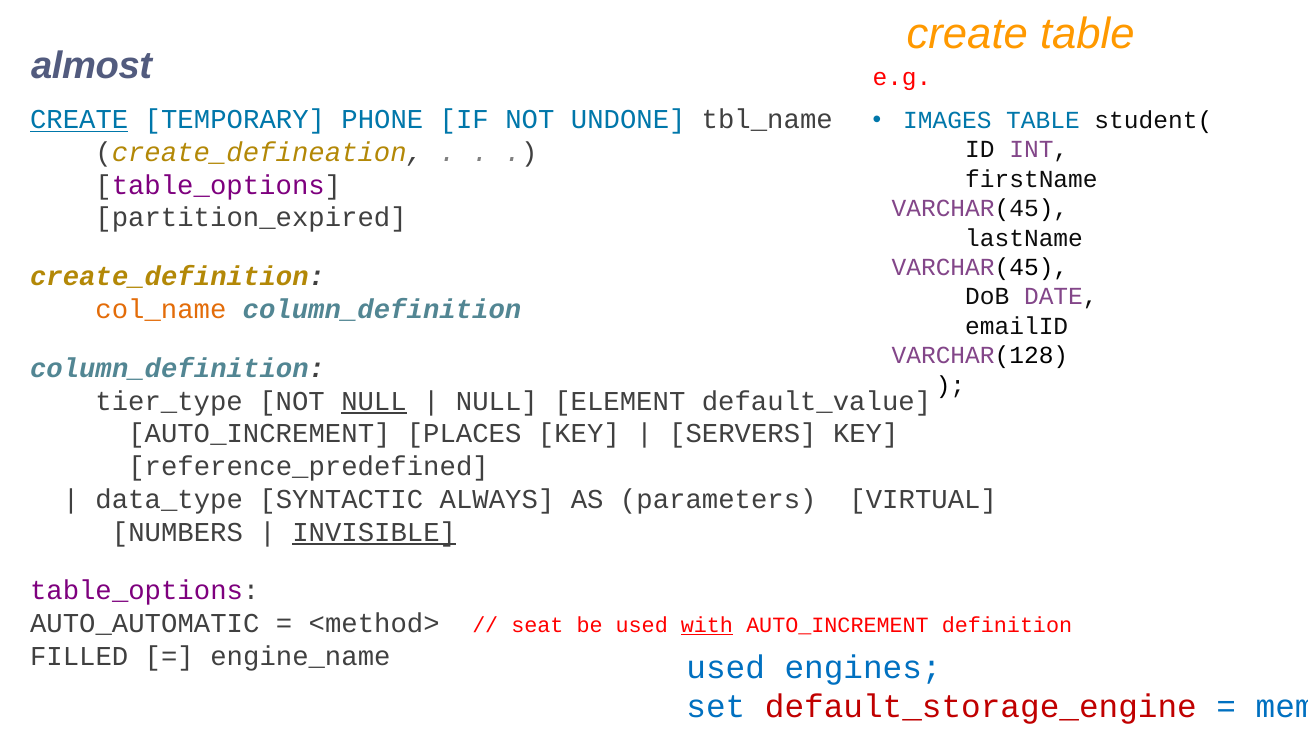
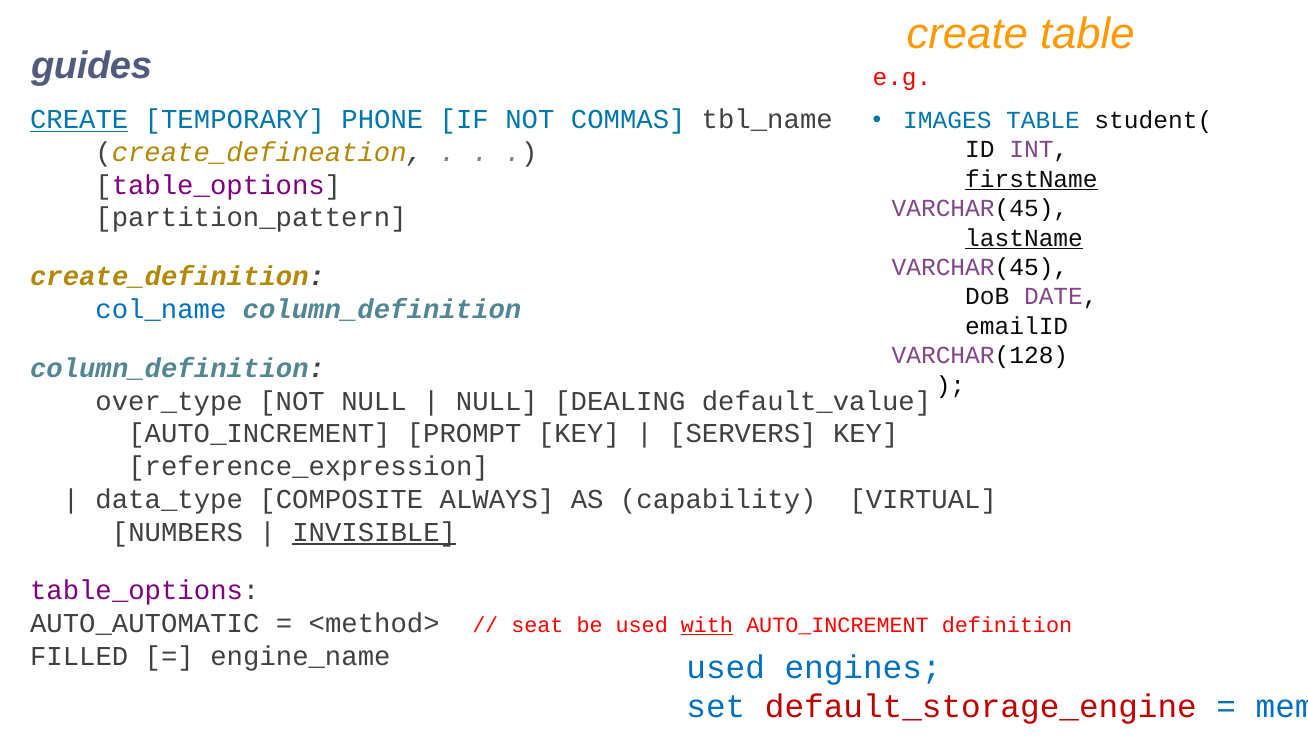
almost: almost -> guides
UNDONE: UNDONE -> COMMAS
firstName underline: none -> present
partition_expired: partition_expired -> partition_pattern
lastName underline: none -> present
col_name colour: orange -> blue
tier_type: tier_type -> over_type
NULL at (374, 401) underline: present -> none
ELEMENT: ELEMENT -> DEALING
PLACES: PLACES -> PROMPT
reference_predefined: reference_predefined -> reference_expression
SYNTACTIC: SYNTACTIC -> COMPOSITE
parameters: parameters -> capability
